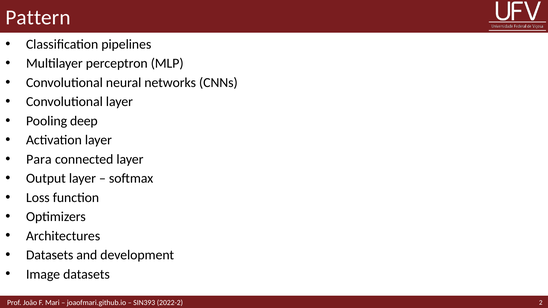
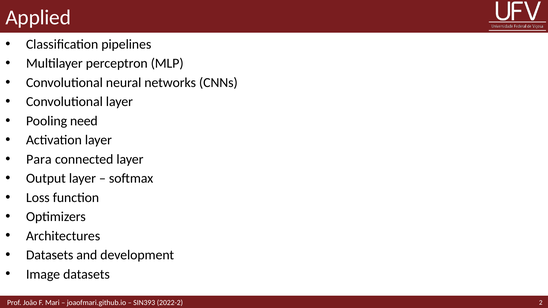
Pattern: Pattern -> Applied
deep: deep -> need
